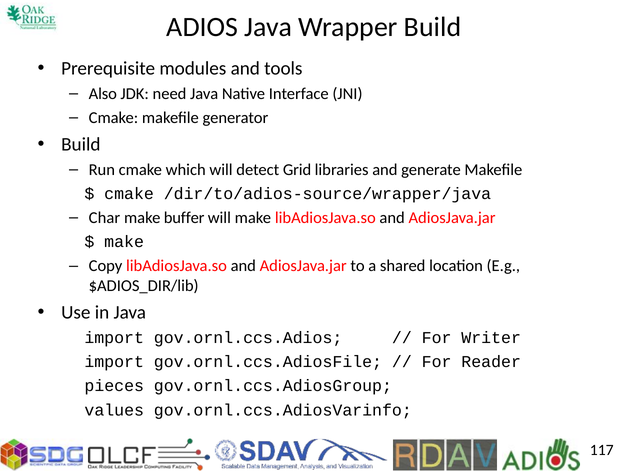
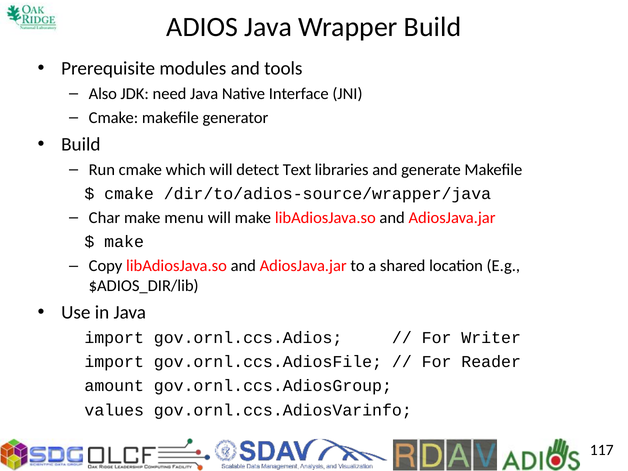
Grid: Grid -> Text
buffer: buffer -> menu
pieces: pieces -> amount
